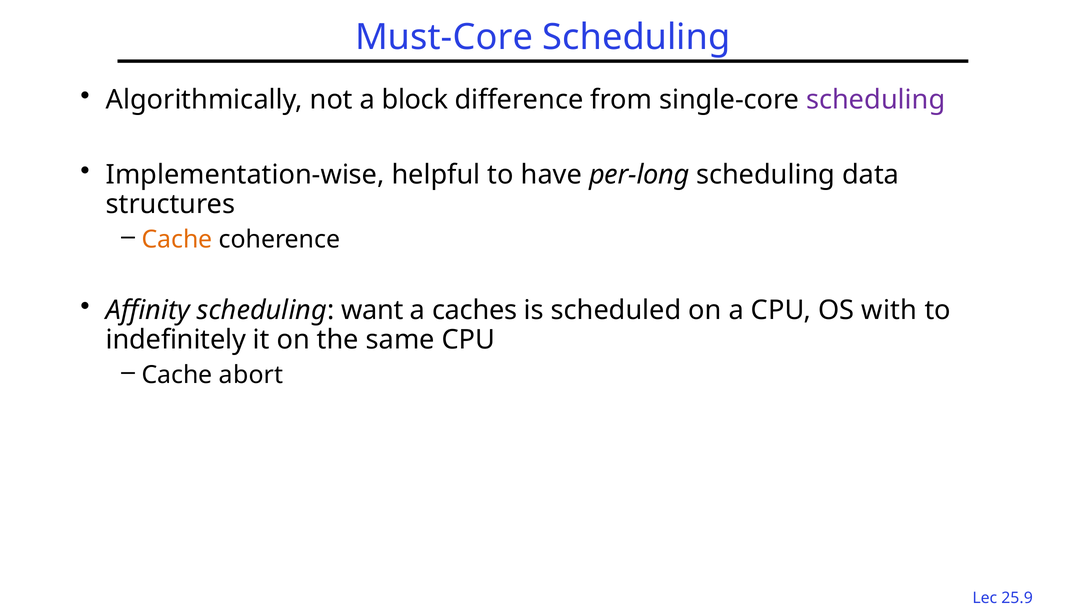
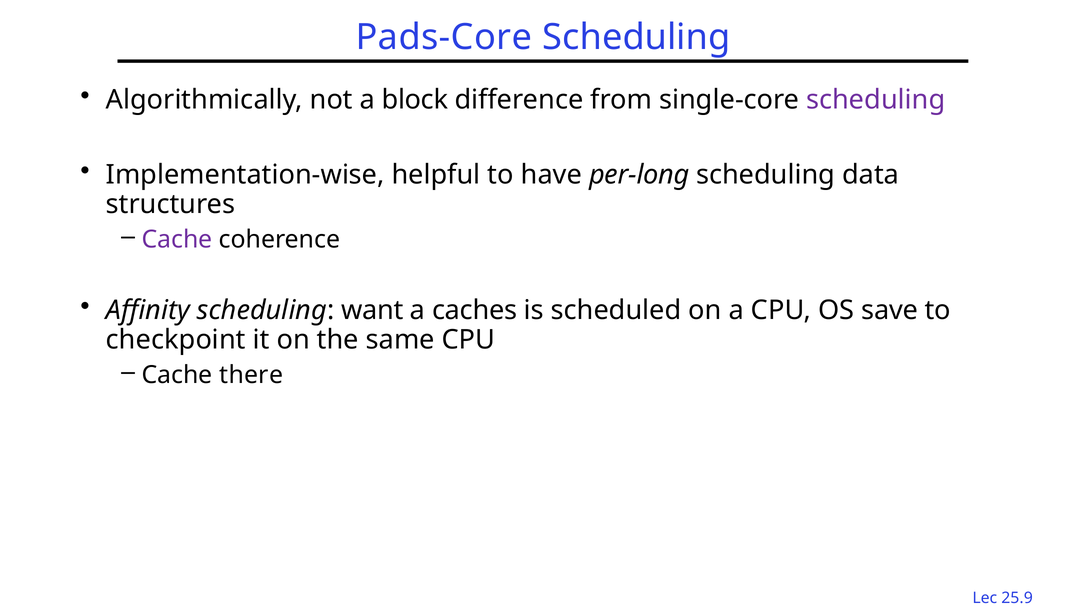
Must-Core: Must-Core -> Pads-Core
Cache at (177, 240) colour: orange -> purple
with: with -> save
indefinitely: indefinitely -> checkpoint
abort: abort -> there
